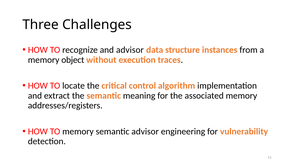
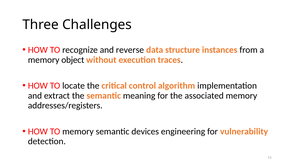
and advisor: advisor -> reverse
semantic advisor: advisor -> devices
